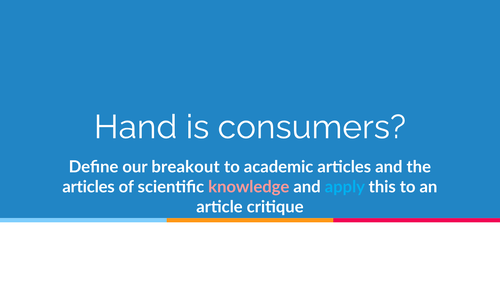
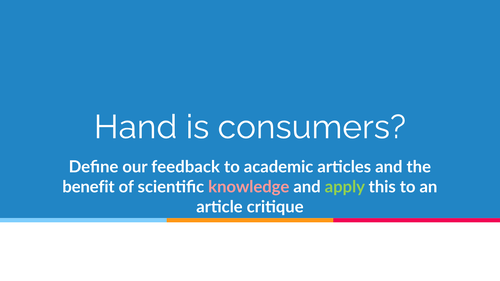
breakout: breakout -> feedback
articles at (89, 187): articles -> benefit
apply colour: light blue -> light green
